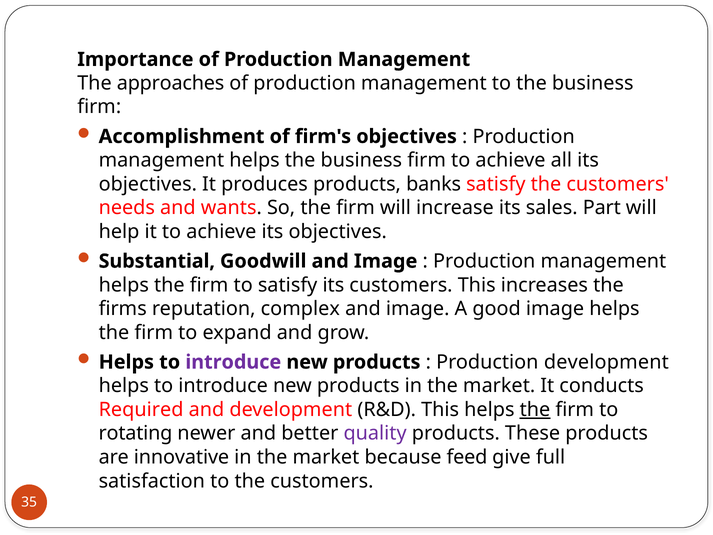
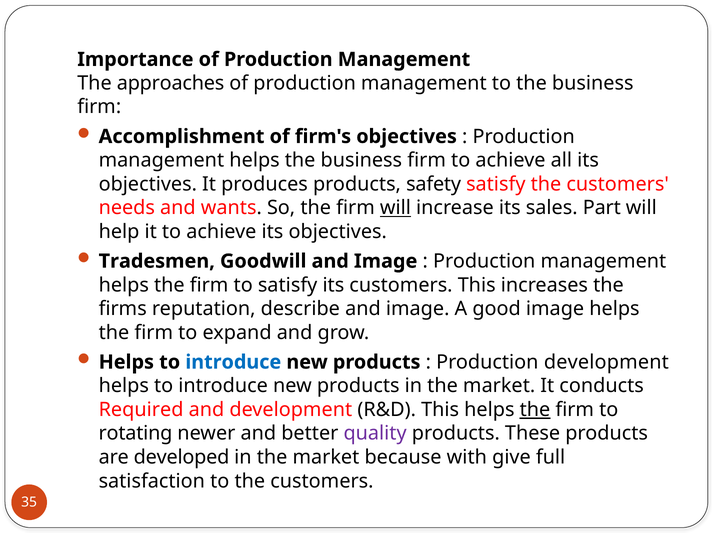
banks: banks -> safety
will at (395, 208) underline: none -> present
Substantial: Substantial -> Tradesmen
complex: complex -> describe
introduce at (233, 362) colour: purple -> blue
innovative: innovative -> developed
feed: feed -> with
